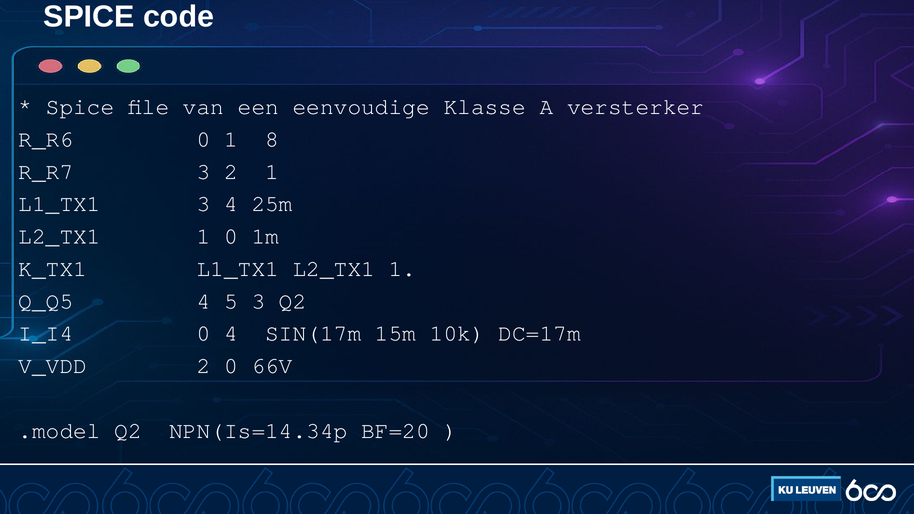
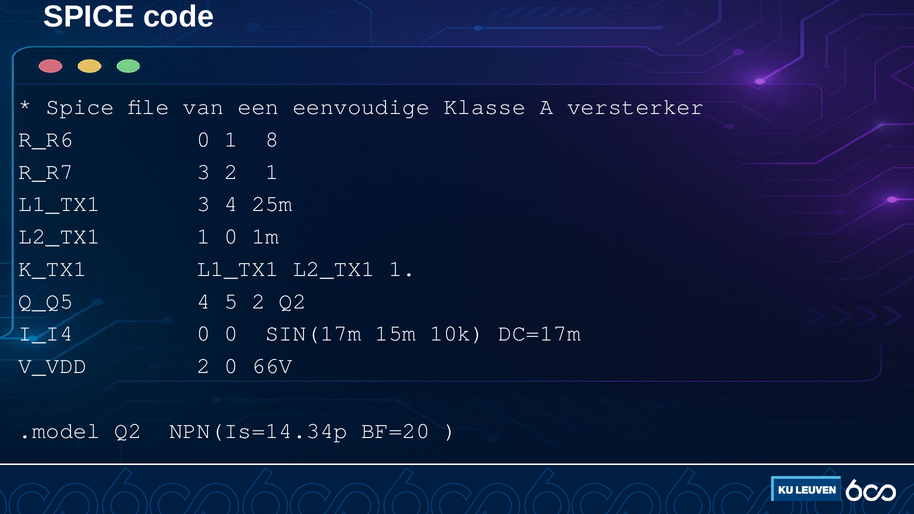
5 3: 3 -> 2
0 4: 4 -> 0
